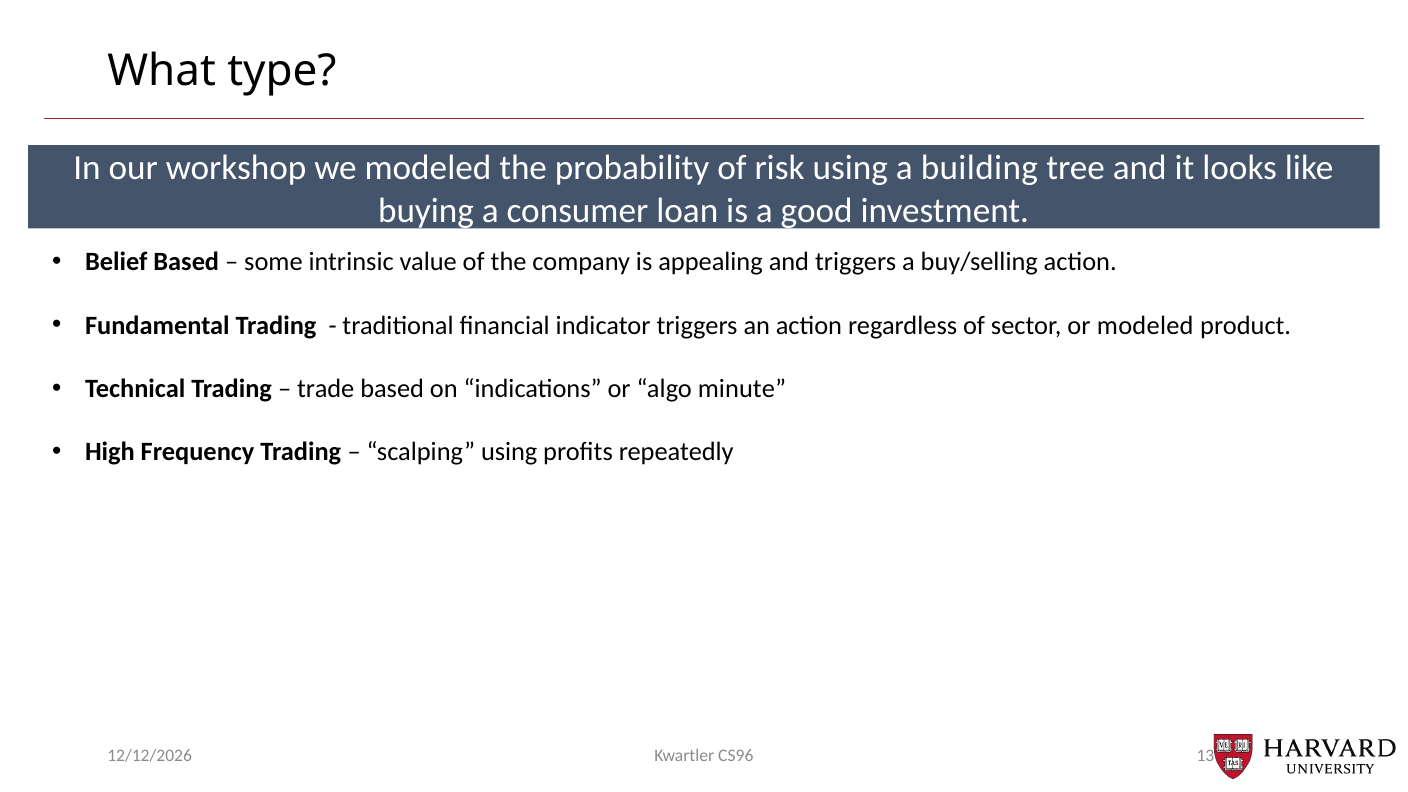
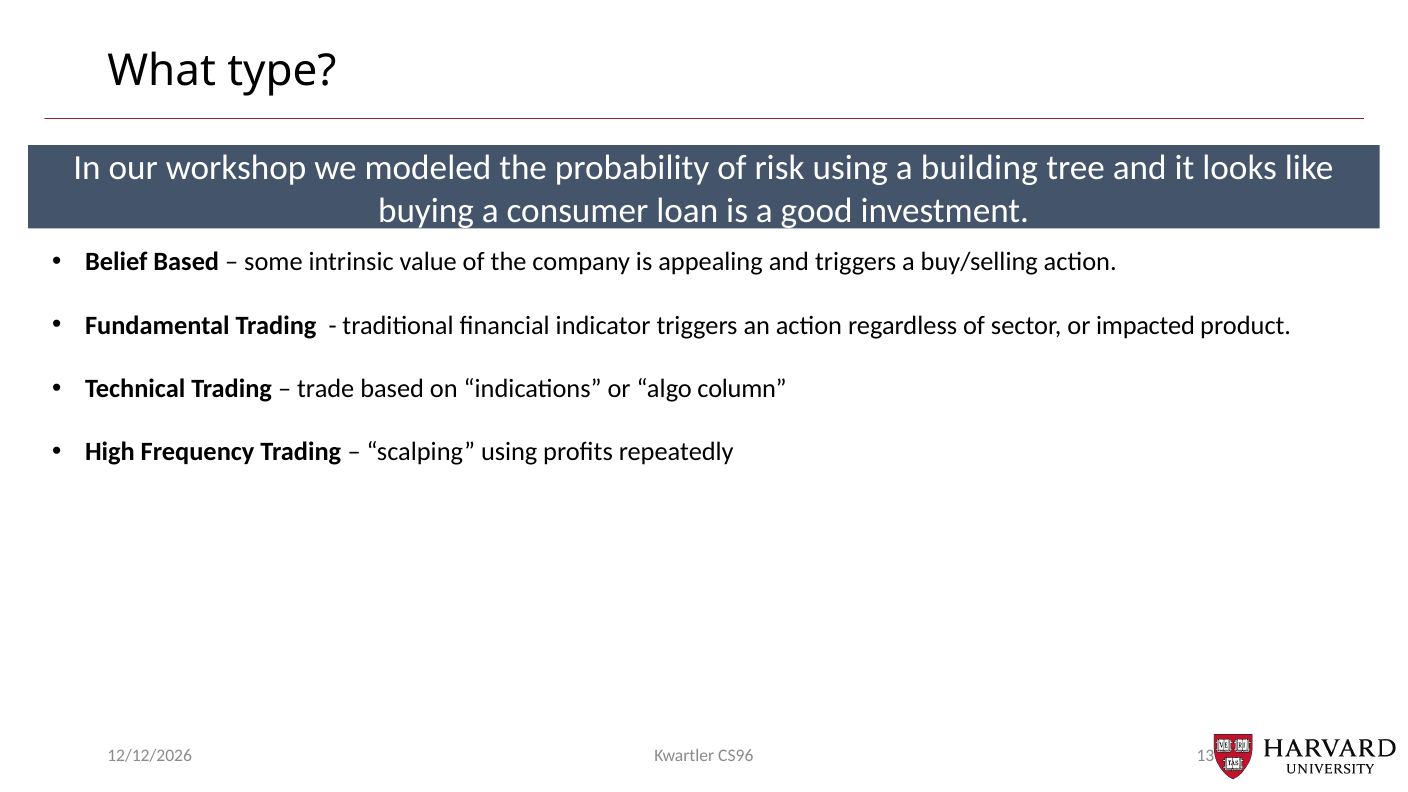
or modeled: modeled -> impacted
minute: minute -> column
